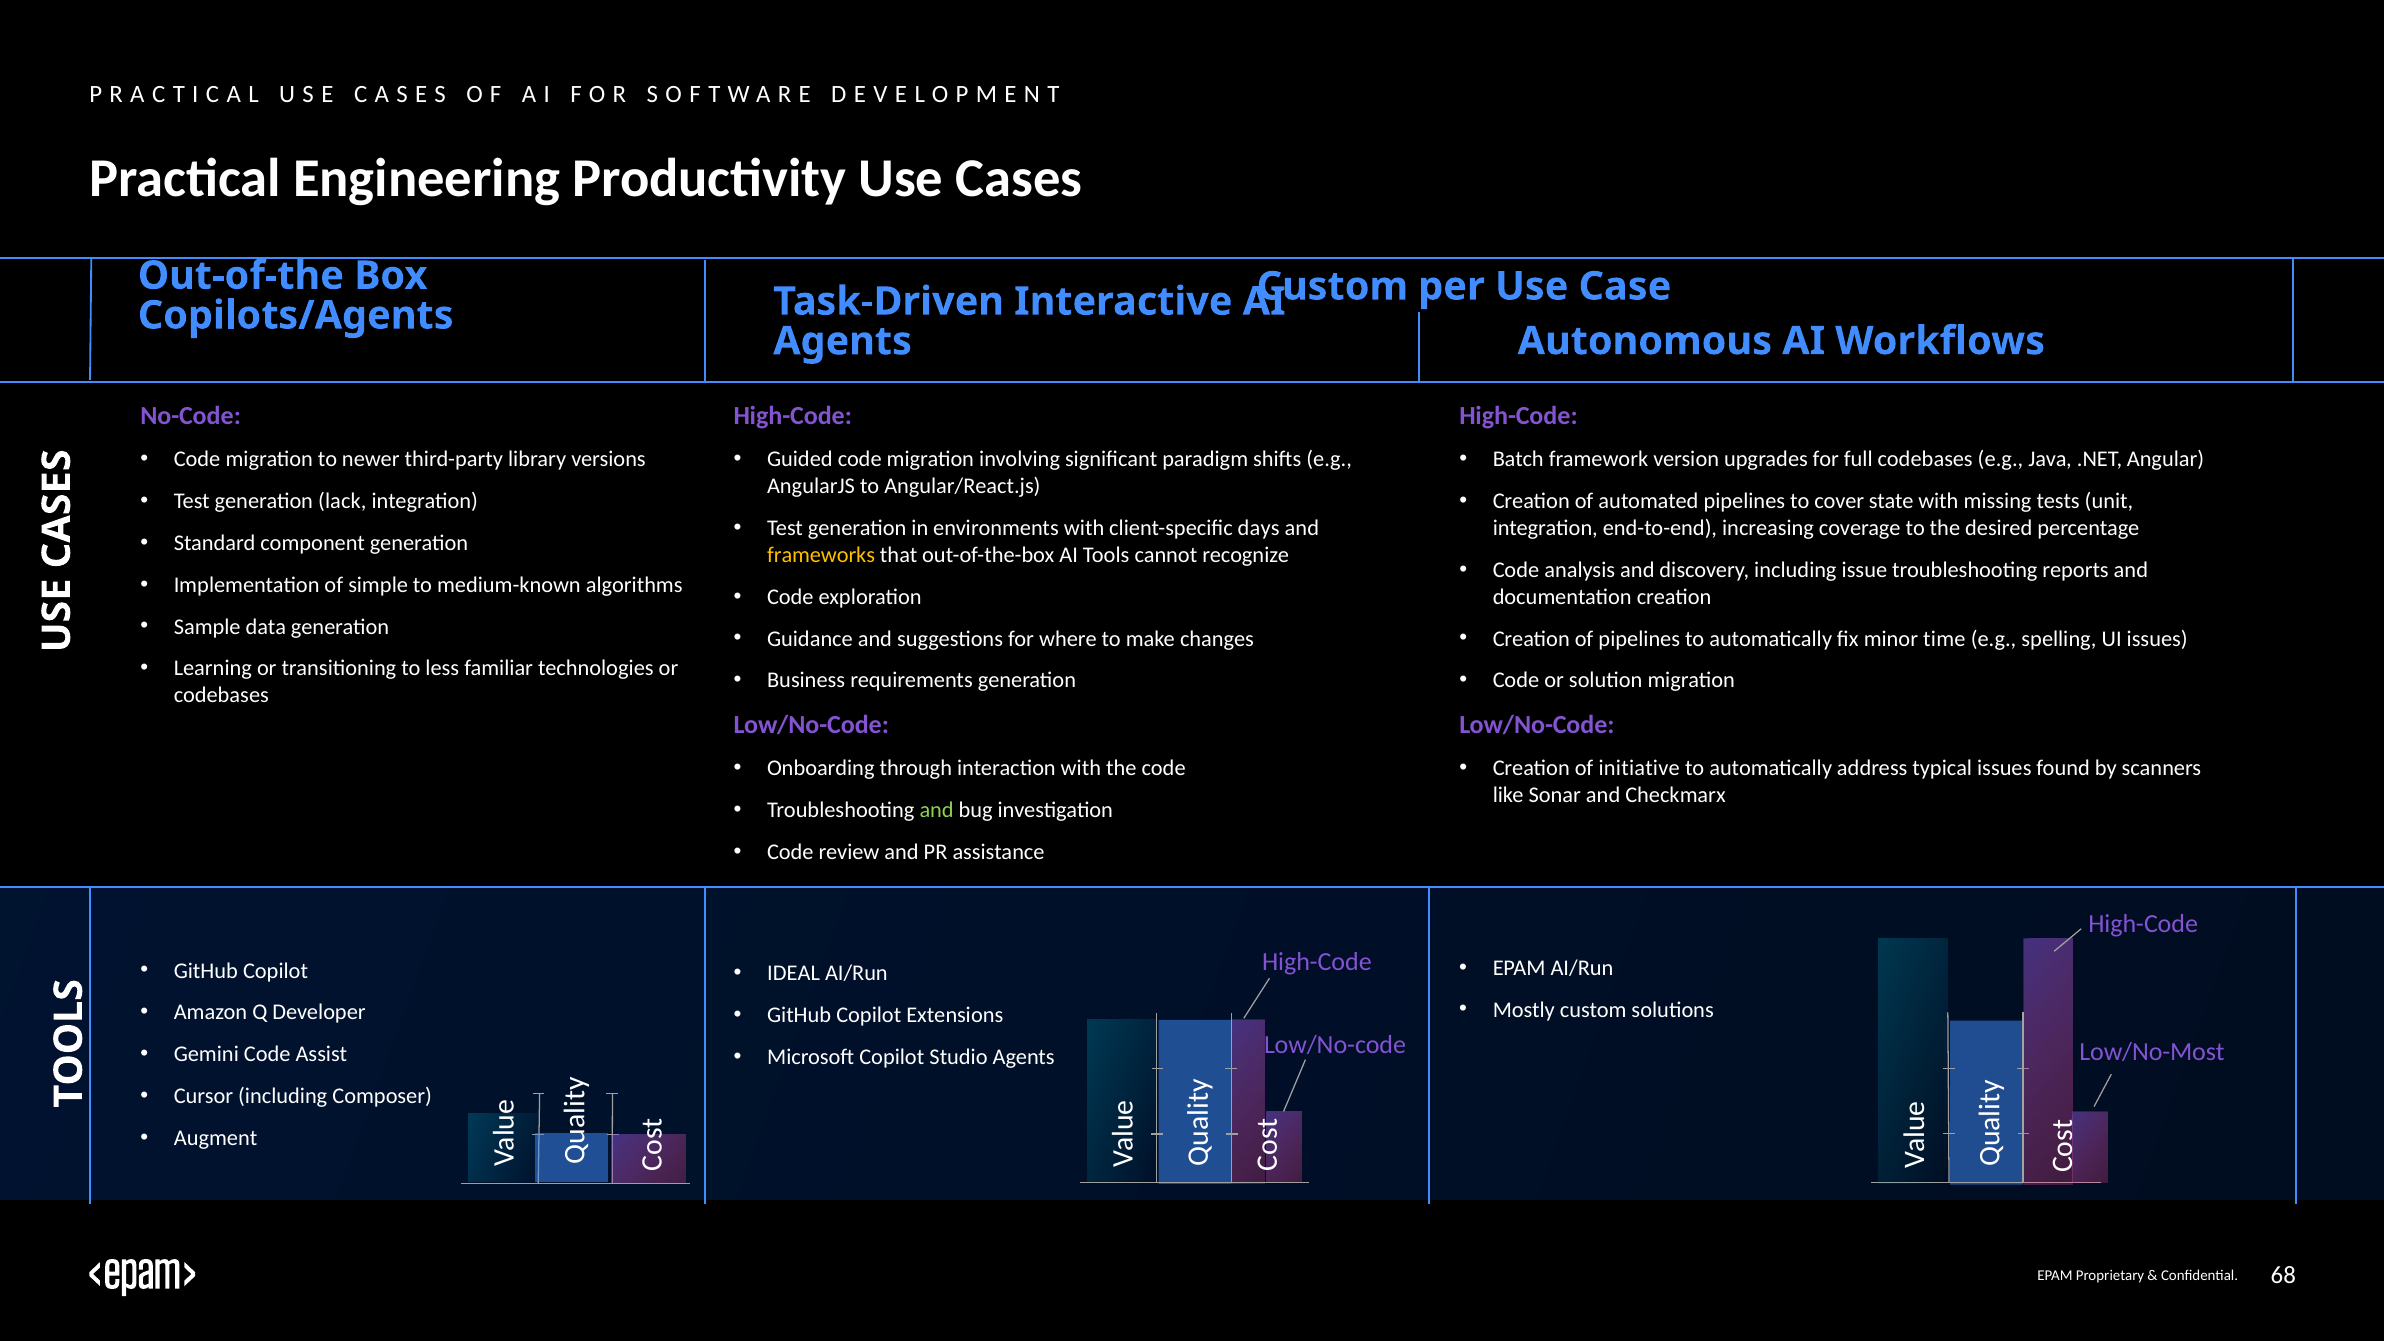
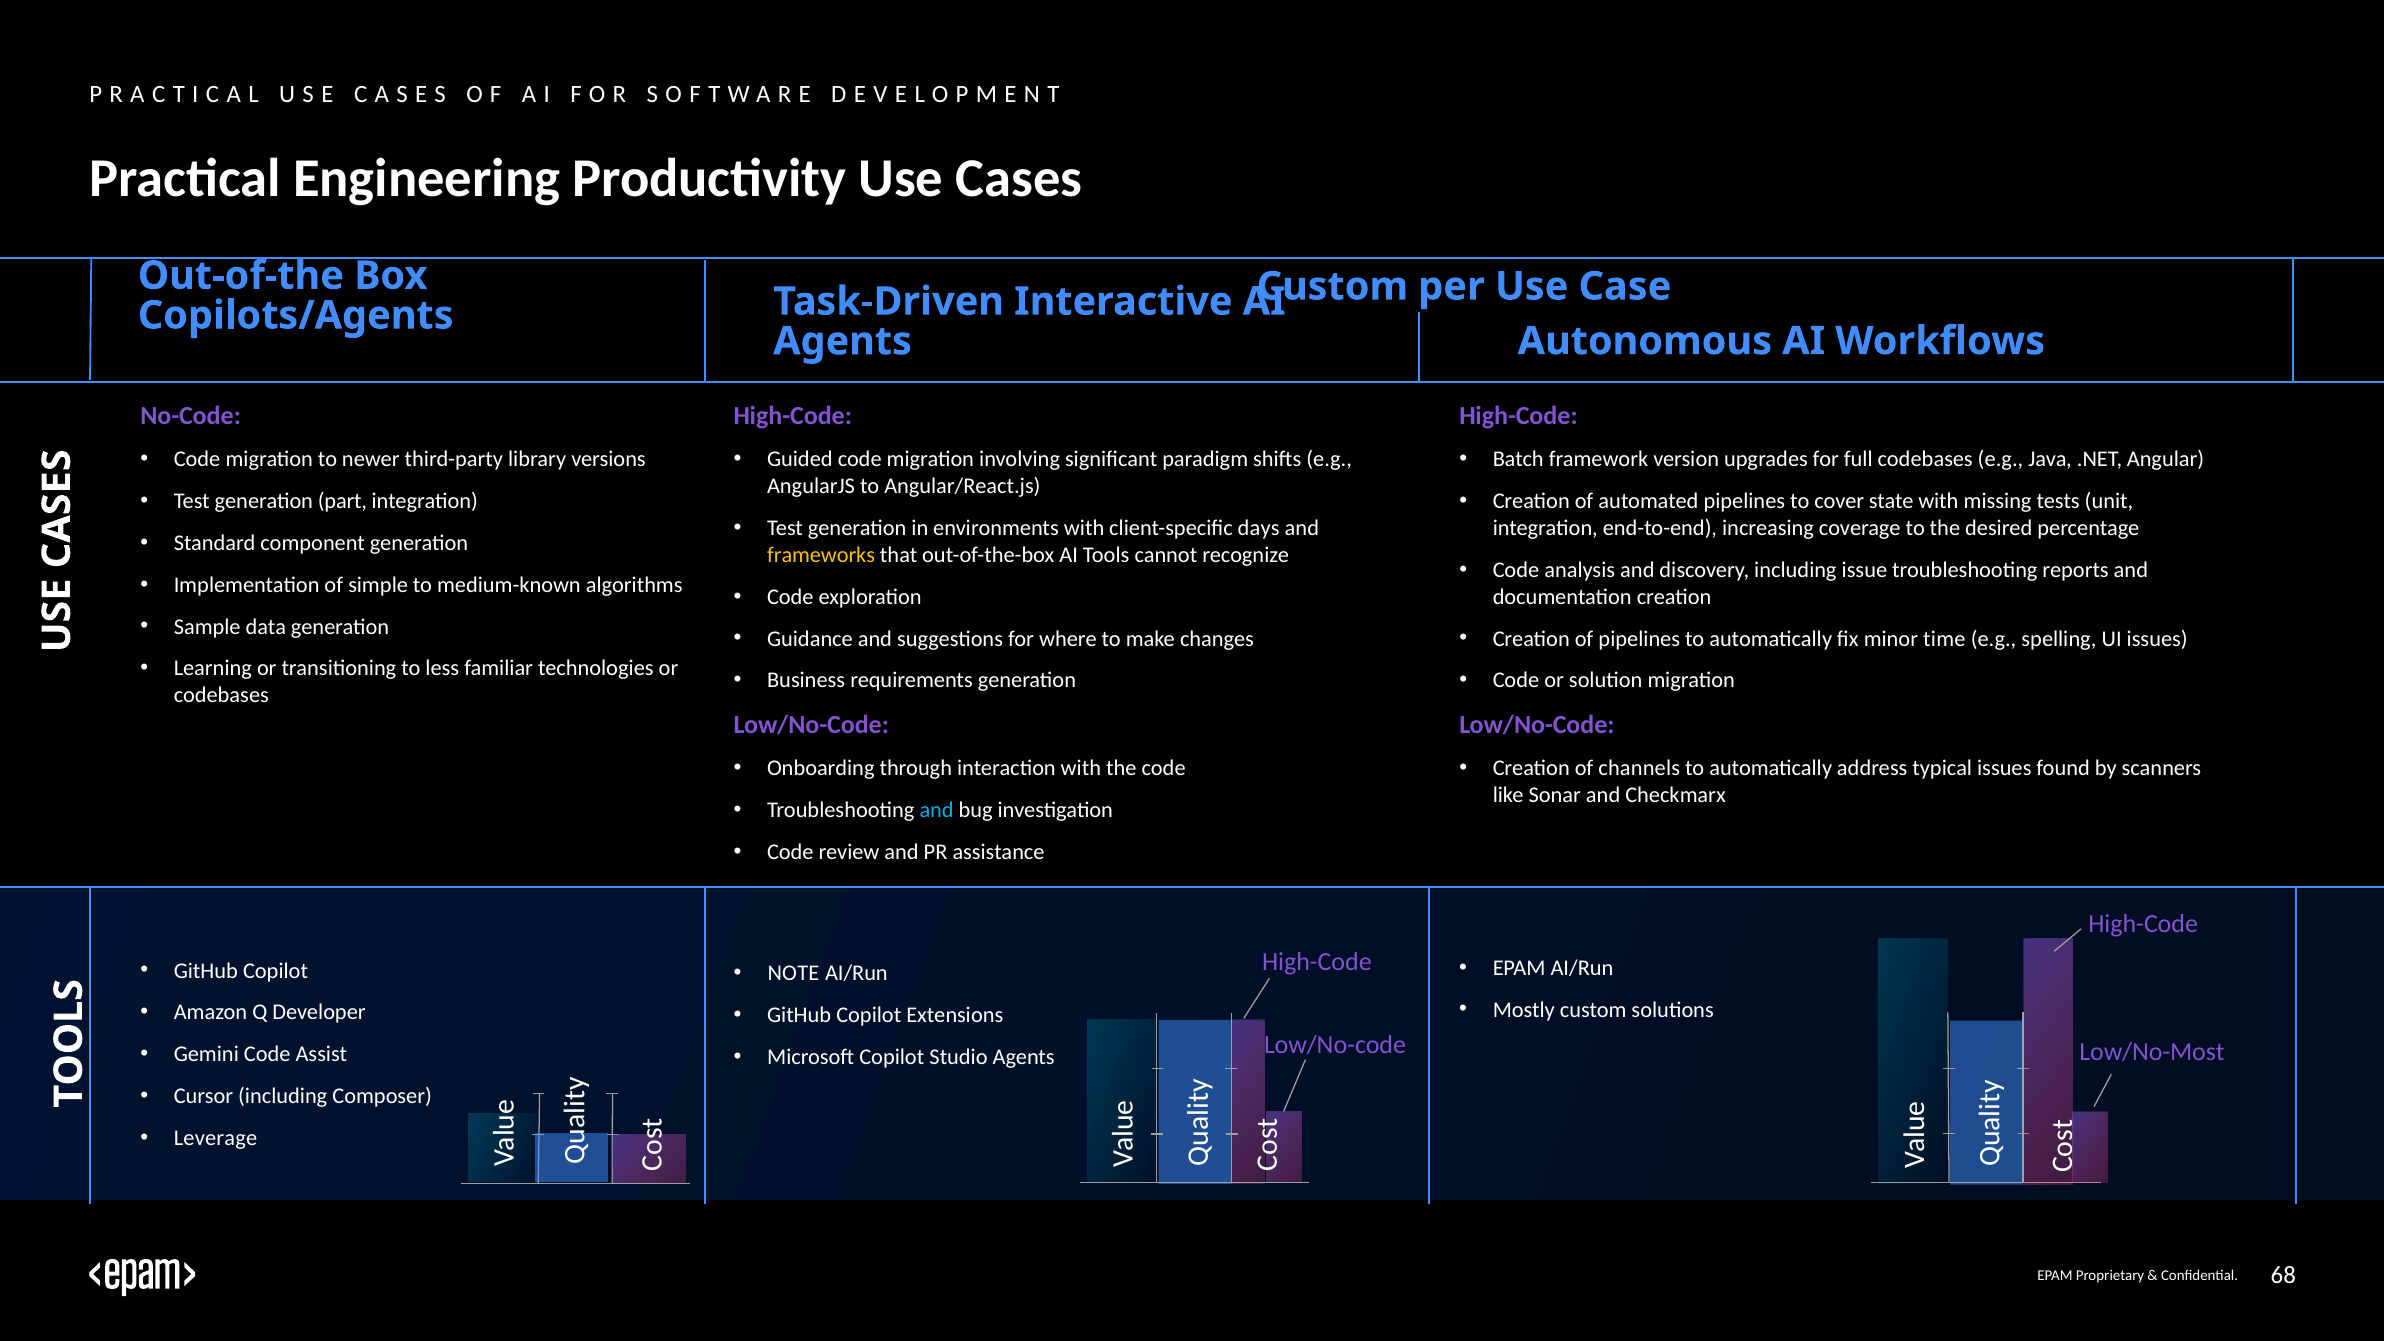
lack: lack -> part
initiative: initiative -> channels
and at (937, 810) colour: light green -> light blue
IDEAL: IDEAL -> NOTE
Augment: Augment -> Leverage
